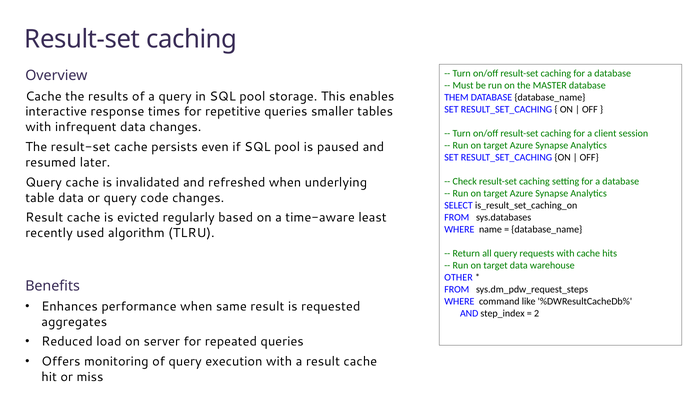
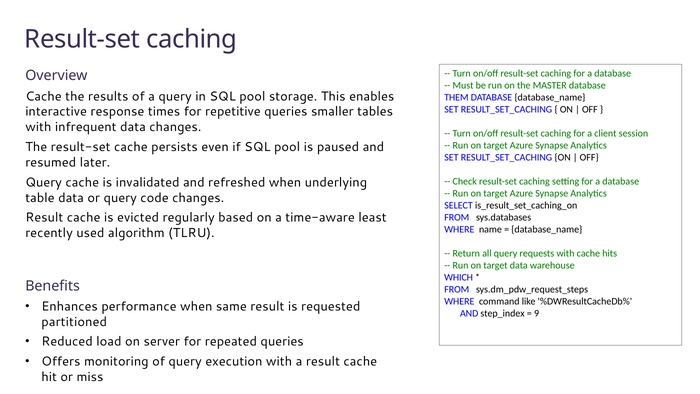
OTHER: OTHER -> WHICH
2: 2 -> 9
aggregates: aggregates -> partitioned
